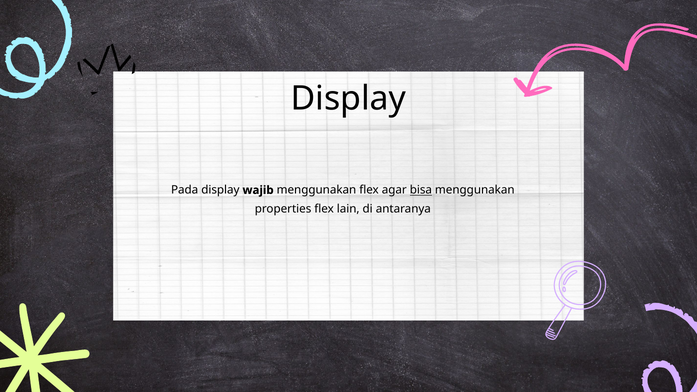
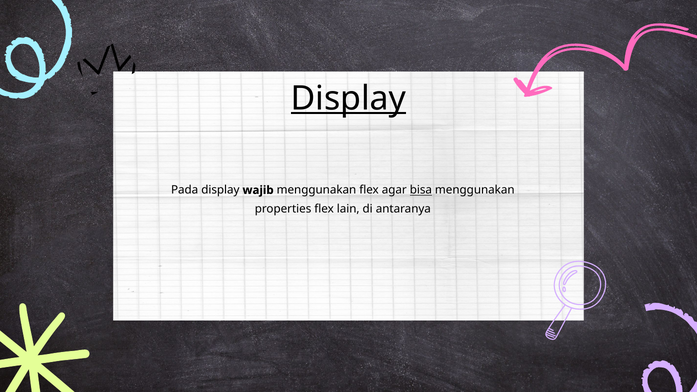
Display at (348, 98) underline: none -> present
